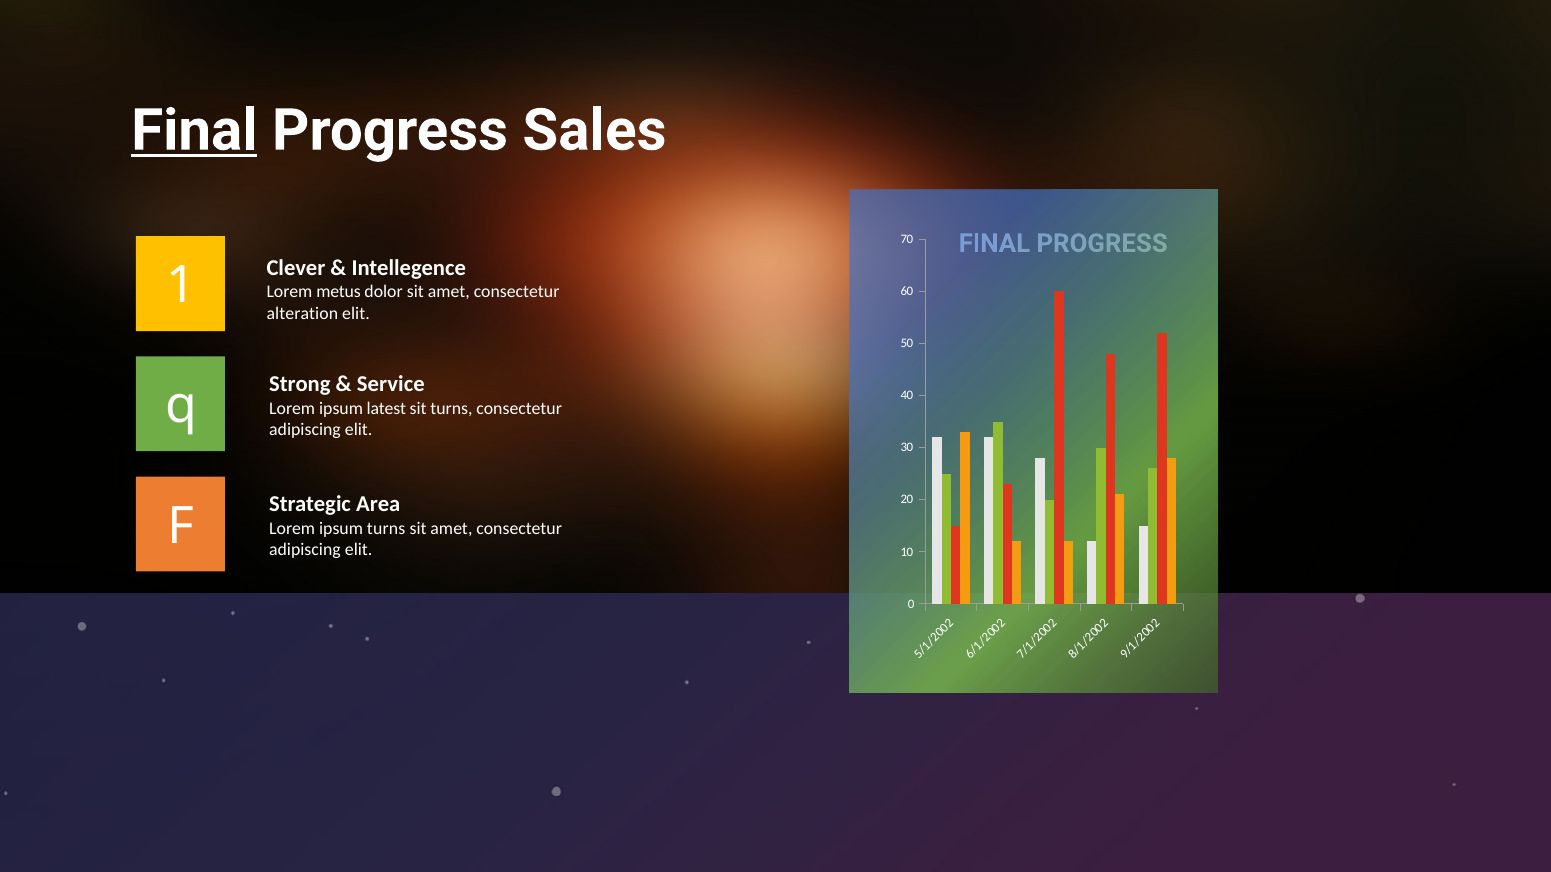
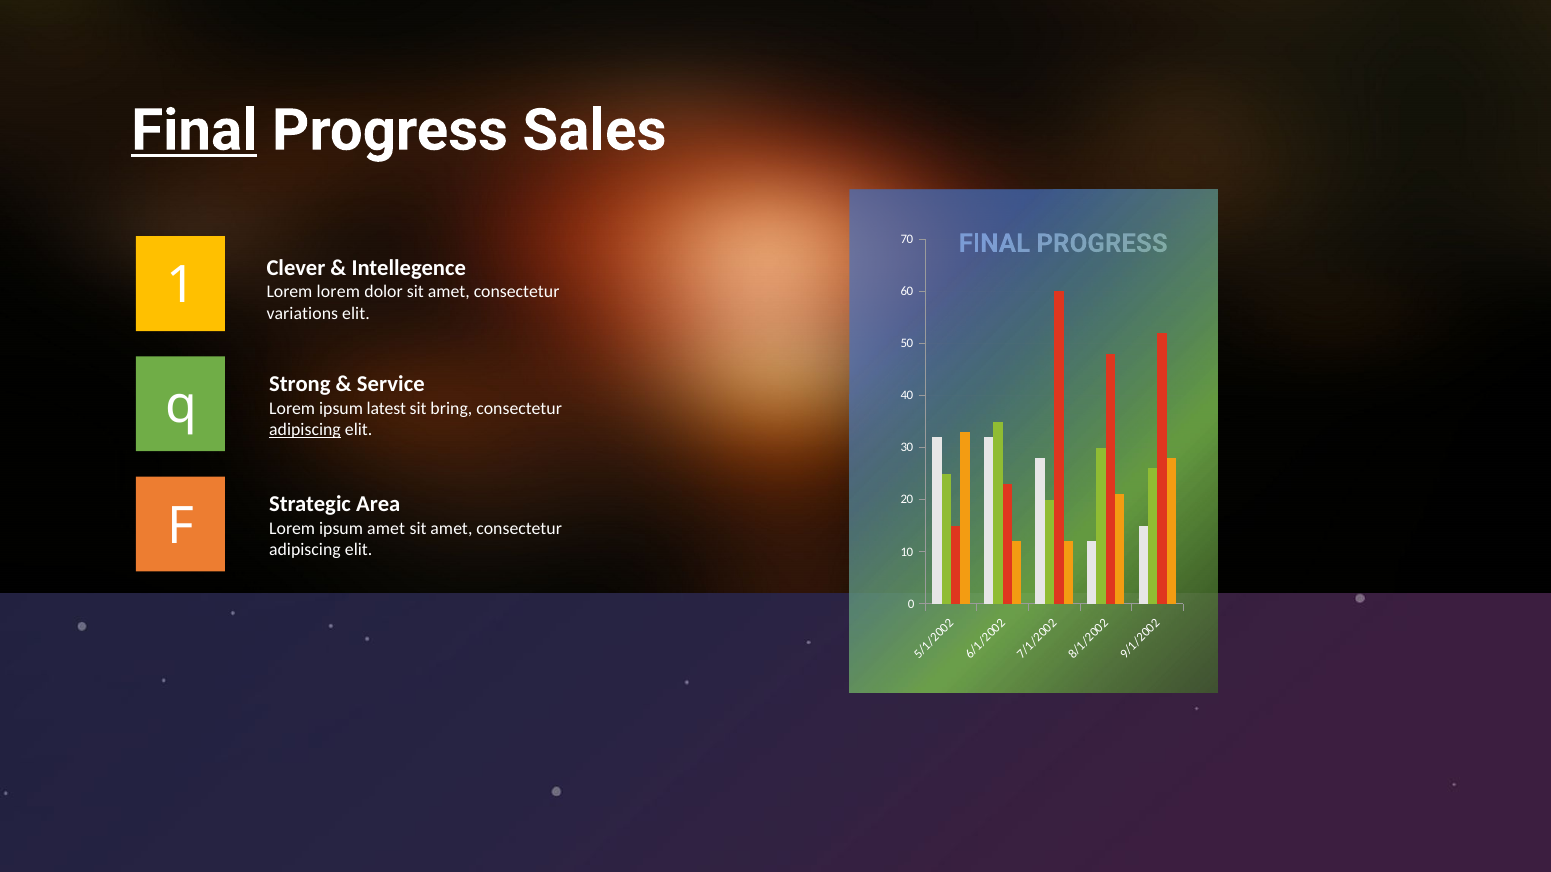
Lorem metus: metus -> lorem
alteration: alteration -> variations
sit turns: turns -> bring
adipiscing at (305, 430) underline: none -> present
ipsum turns: turns -> amet
